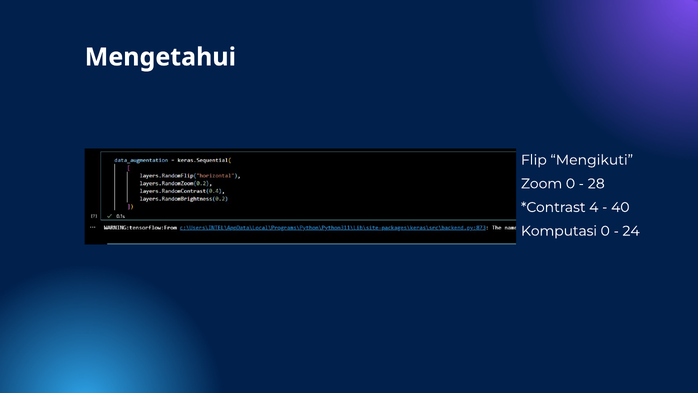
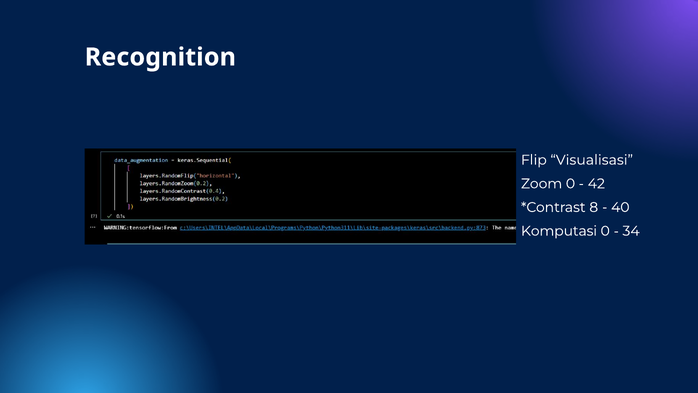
Mengetahui: Mengetahui -> Recognition
Mengikuti: Mengikuti -> Visualisasi
28: 28 -> 42
4: 4 -> 8
24: 24 -> 34
